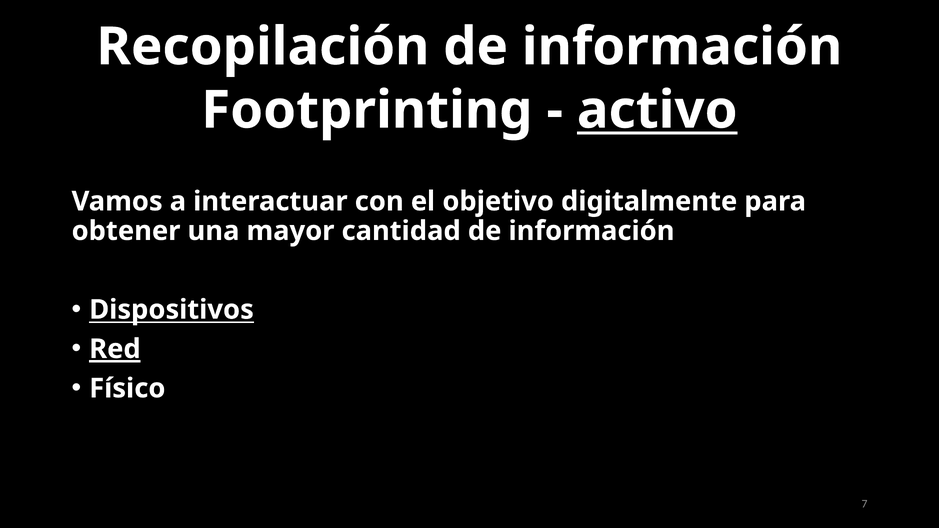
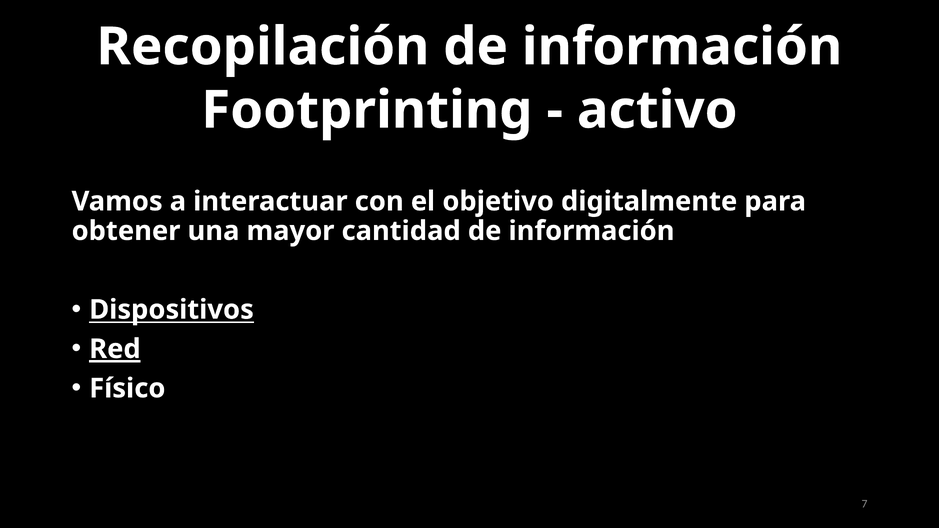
activo underline: present -> none
